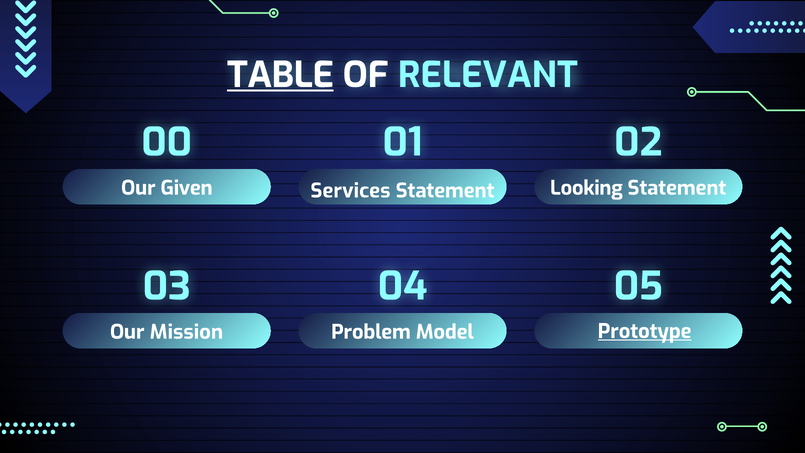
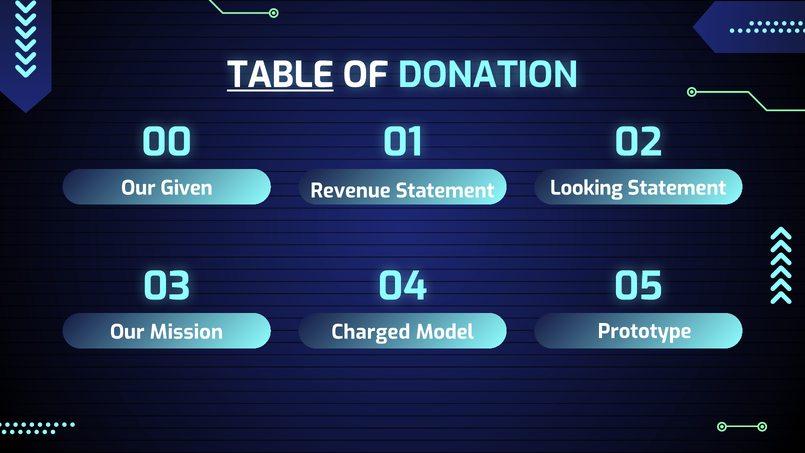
RELEVANT: RELEVANT -> DONATION
Services: Services -> Revenue
Prototype underline: present -> none
Problem: Problem -> Charged
